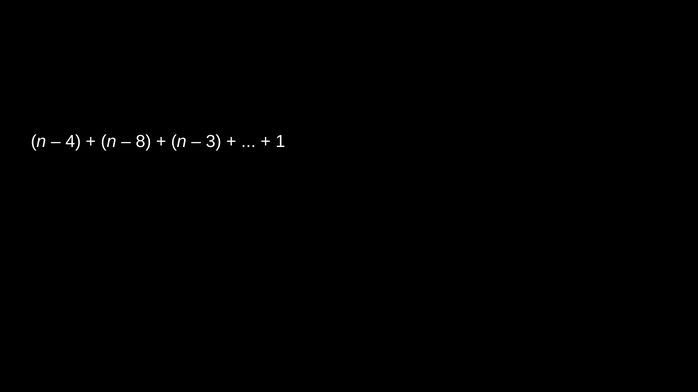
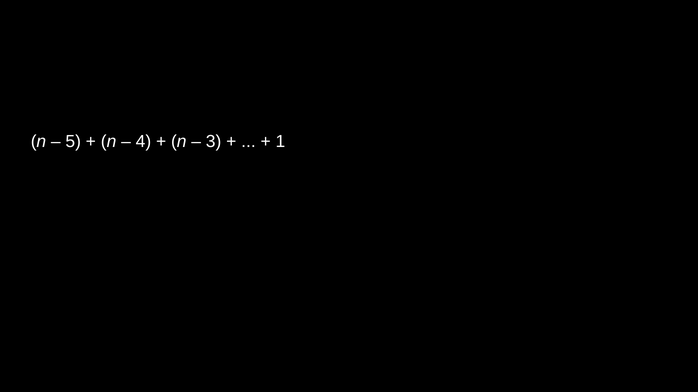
4: 4 -> 5
8: 8 -> 4
